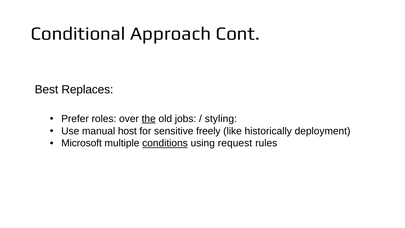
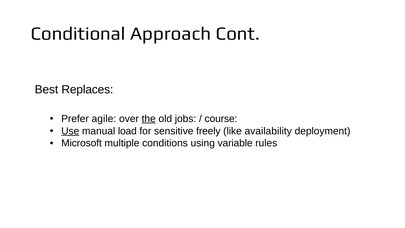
roles: roles -> agile
styling: styling -> course
Use underline: none -> present
host: host -> load
historically: historically -> availability
conditions underline: present -> none
request: request -> variable
